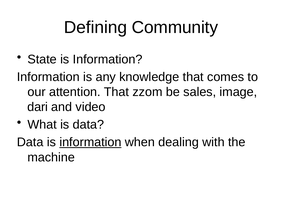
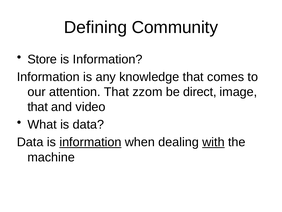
State: State -> Store
sales: sales -> direct
dari at (38, 107): dari -> that
with underline: none -> present
